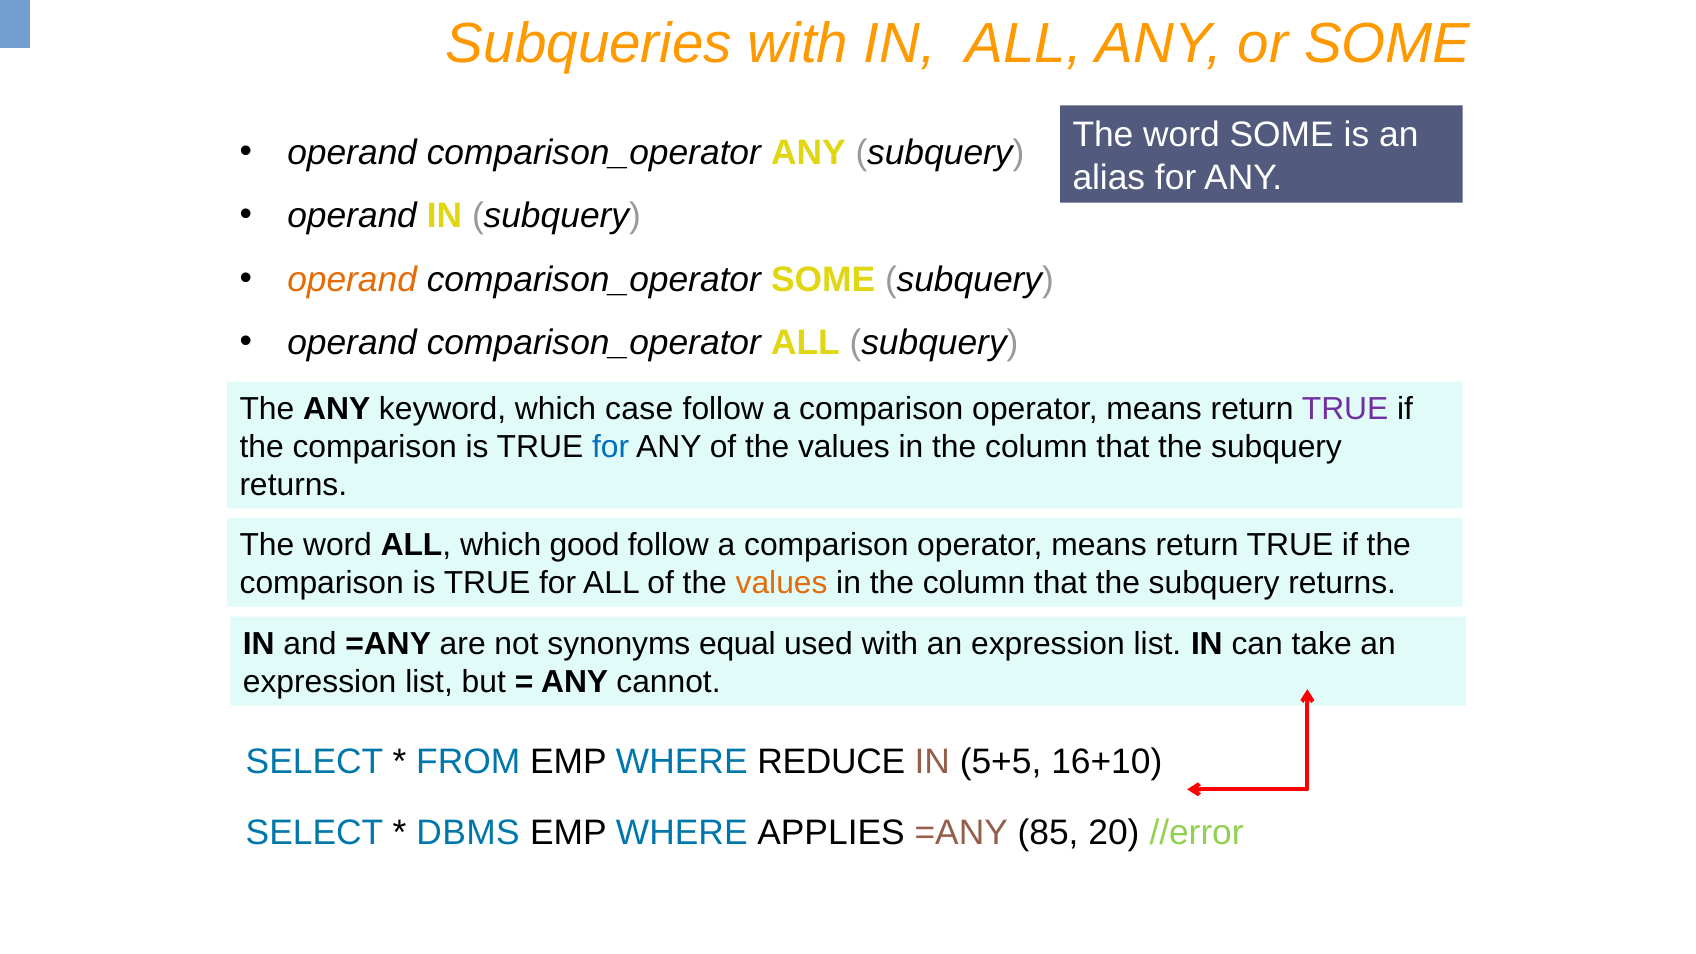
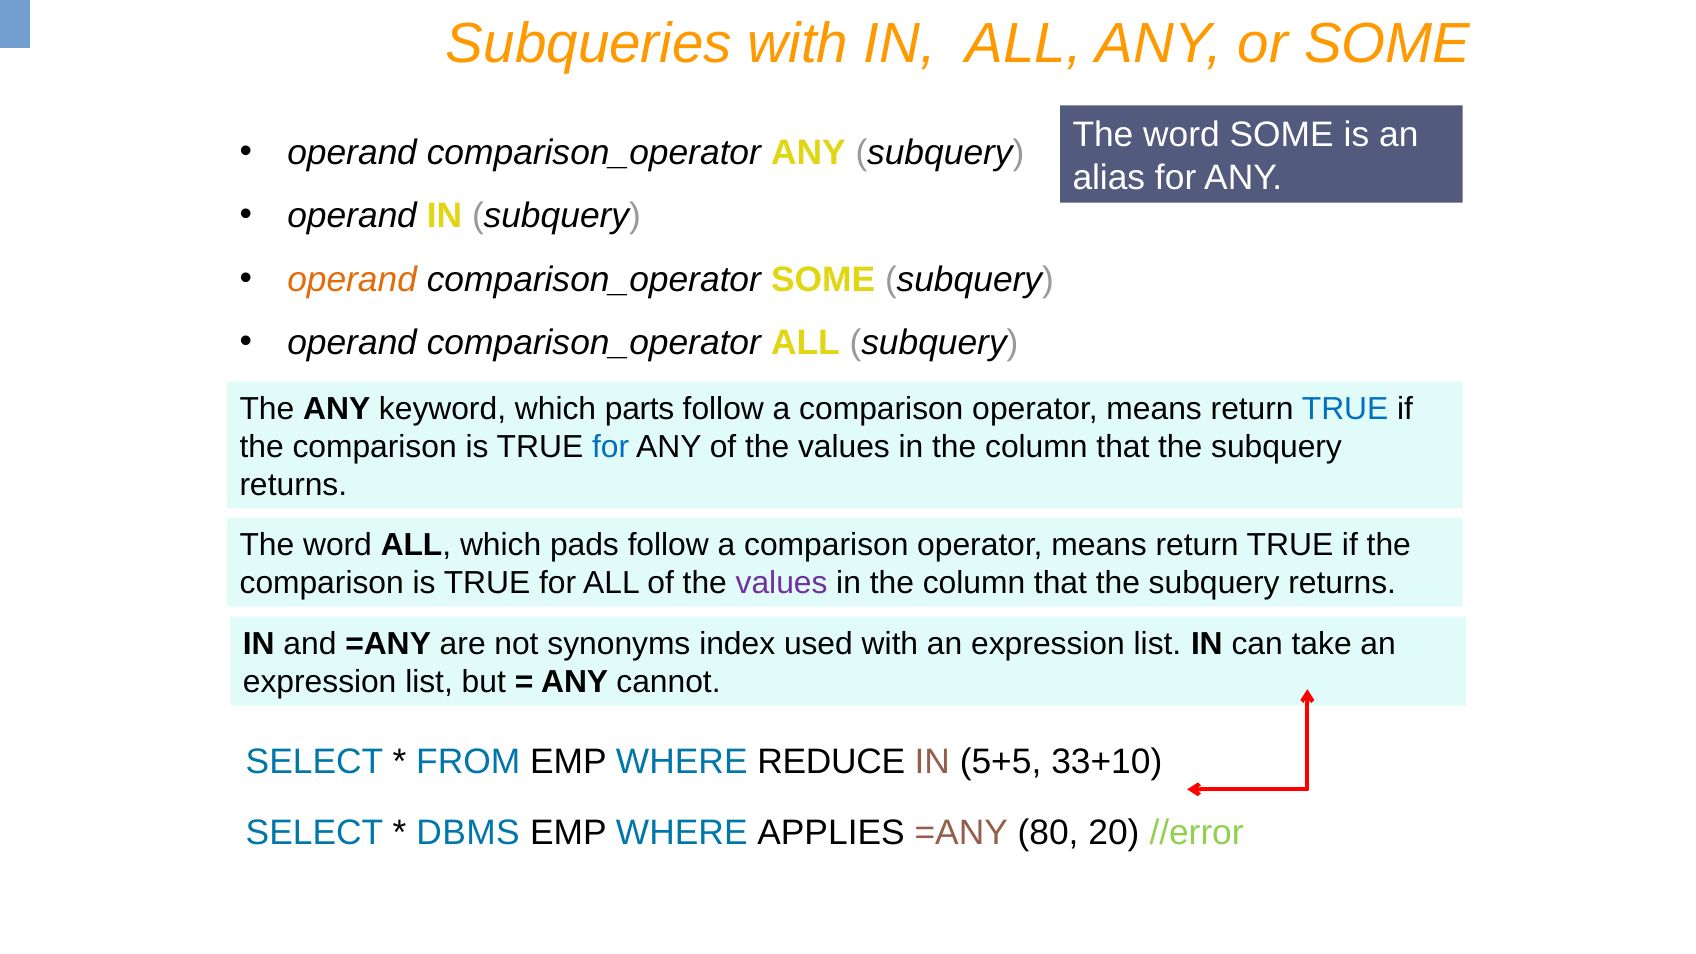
case: case -> parts
TRUE at (1345, 409) colour: purple -> blue
good: good -> pads
values at (782, 583) colour: orange -> purple
equal: equal -> index
16+10: 16+10 -> 33+10
85: 85 -> 80
